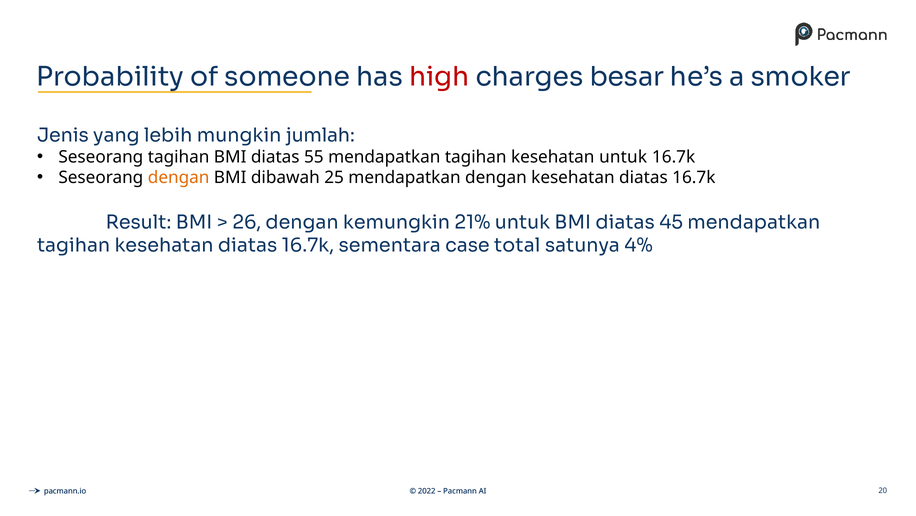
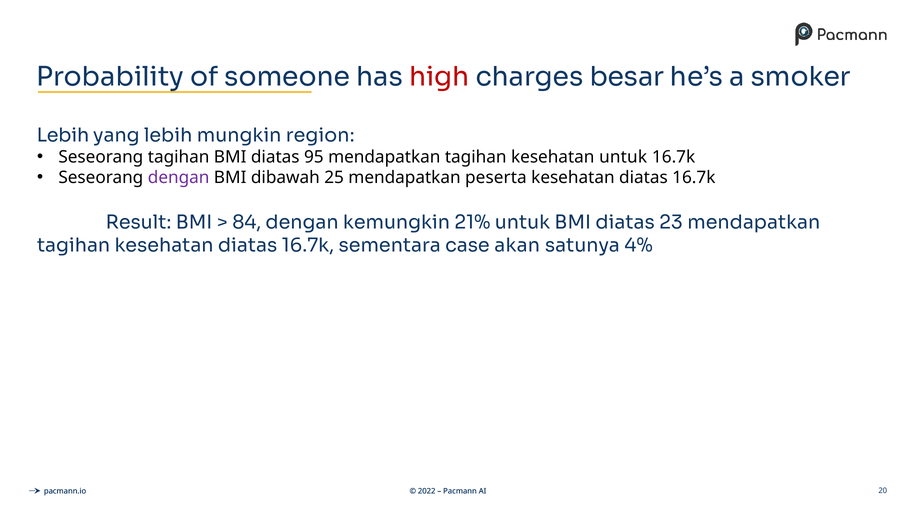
Jenis at (63, 135): Jenis -> Lebih
jumlah: jumlah -> region
55: 55 -> 95
dengan at (179, 177) colour: orange -> purple
mendapatkan dengan: dengan -> peserta
26: 26 -> 84
45: 45 -> 23
total: total -> akan
